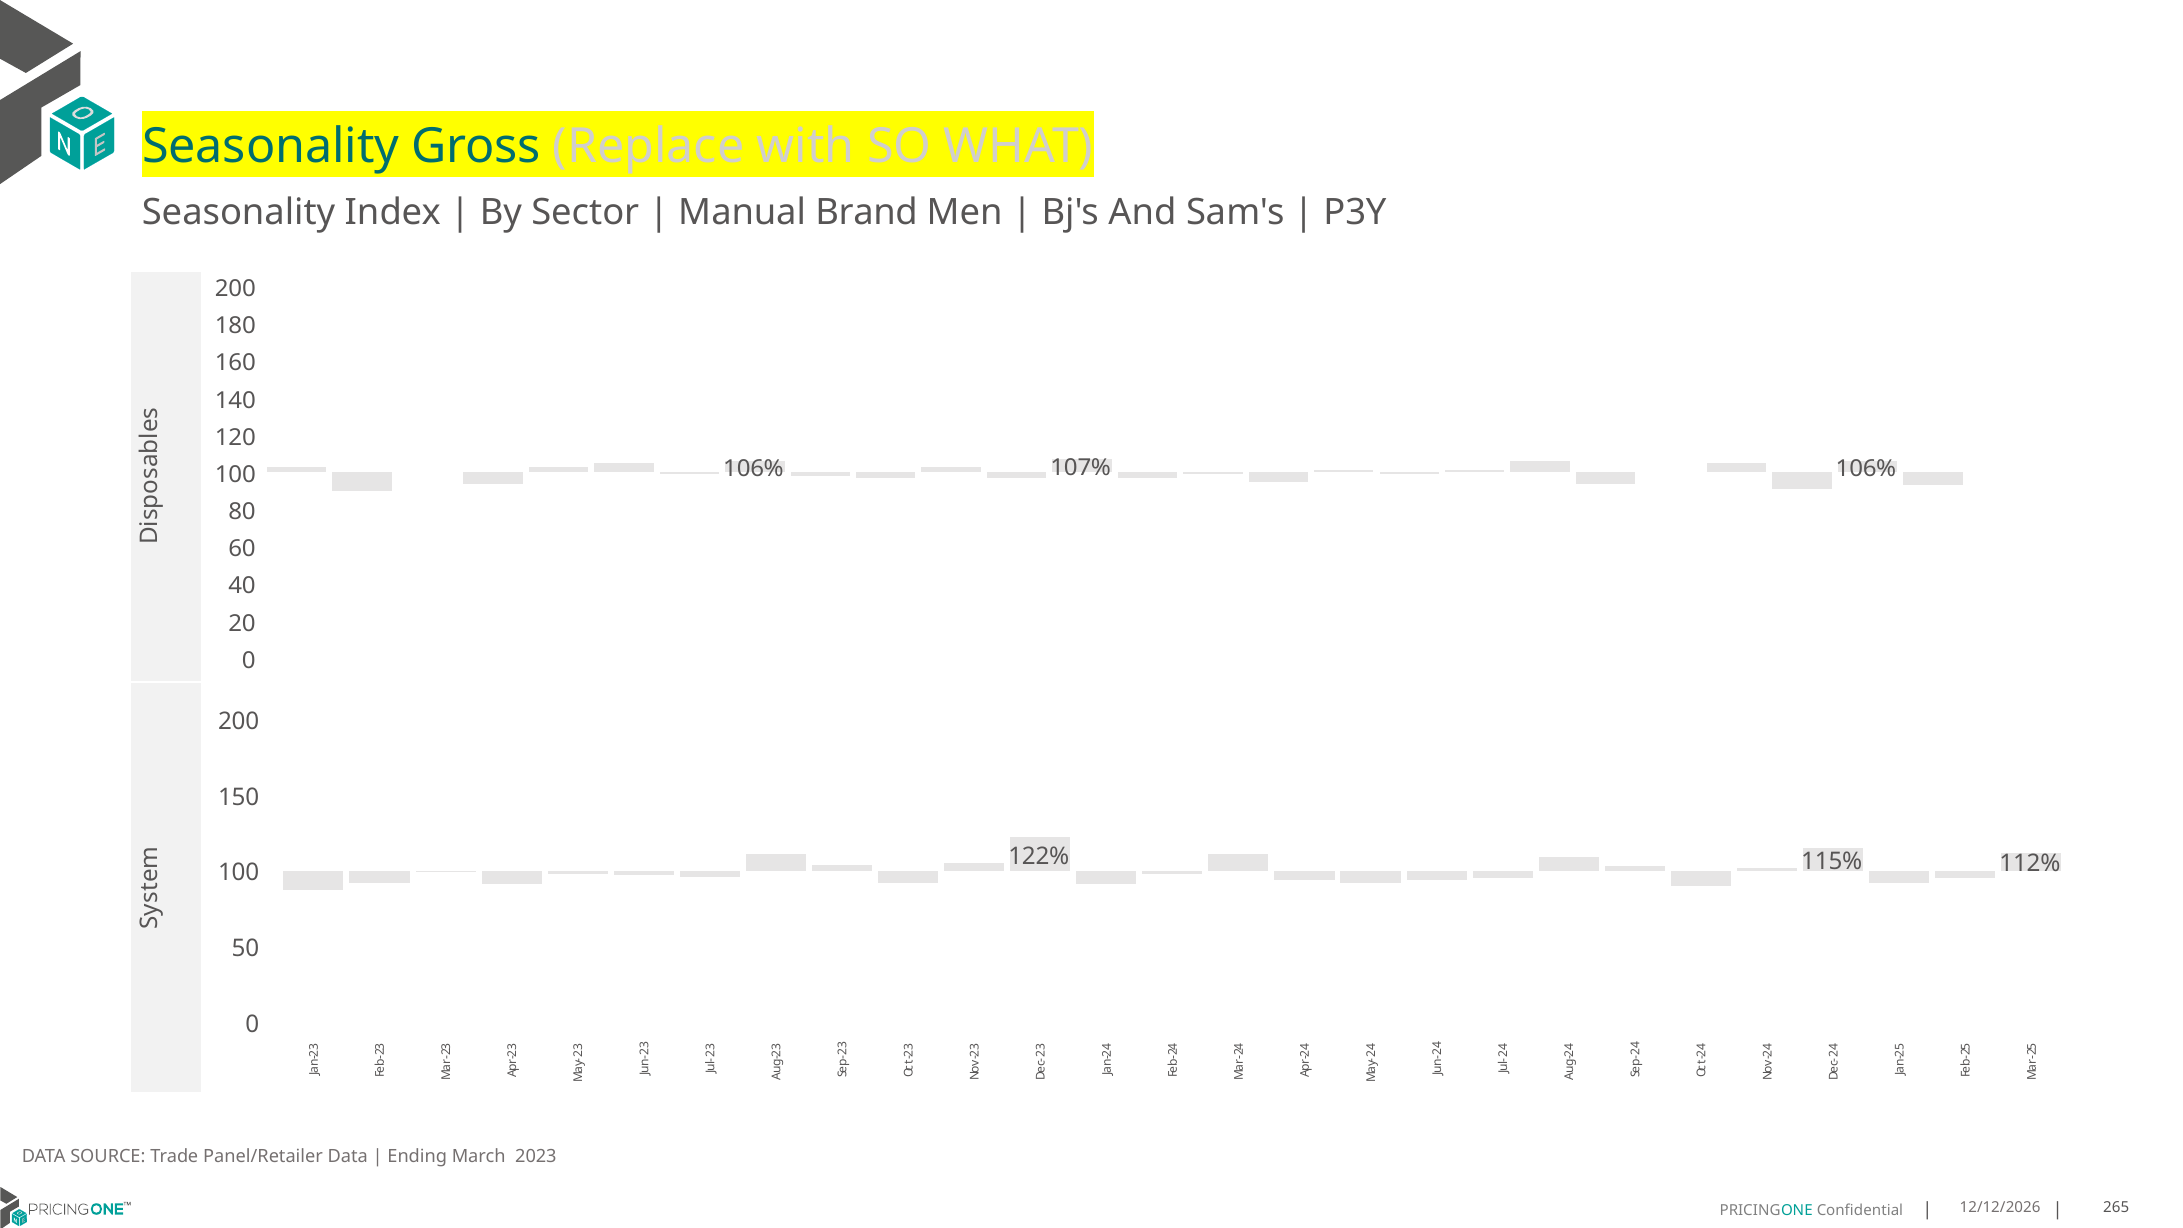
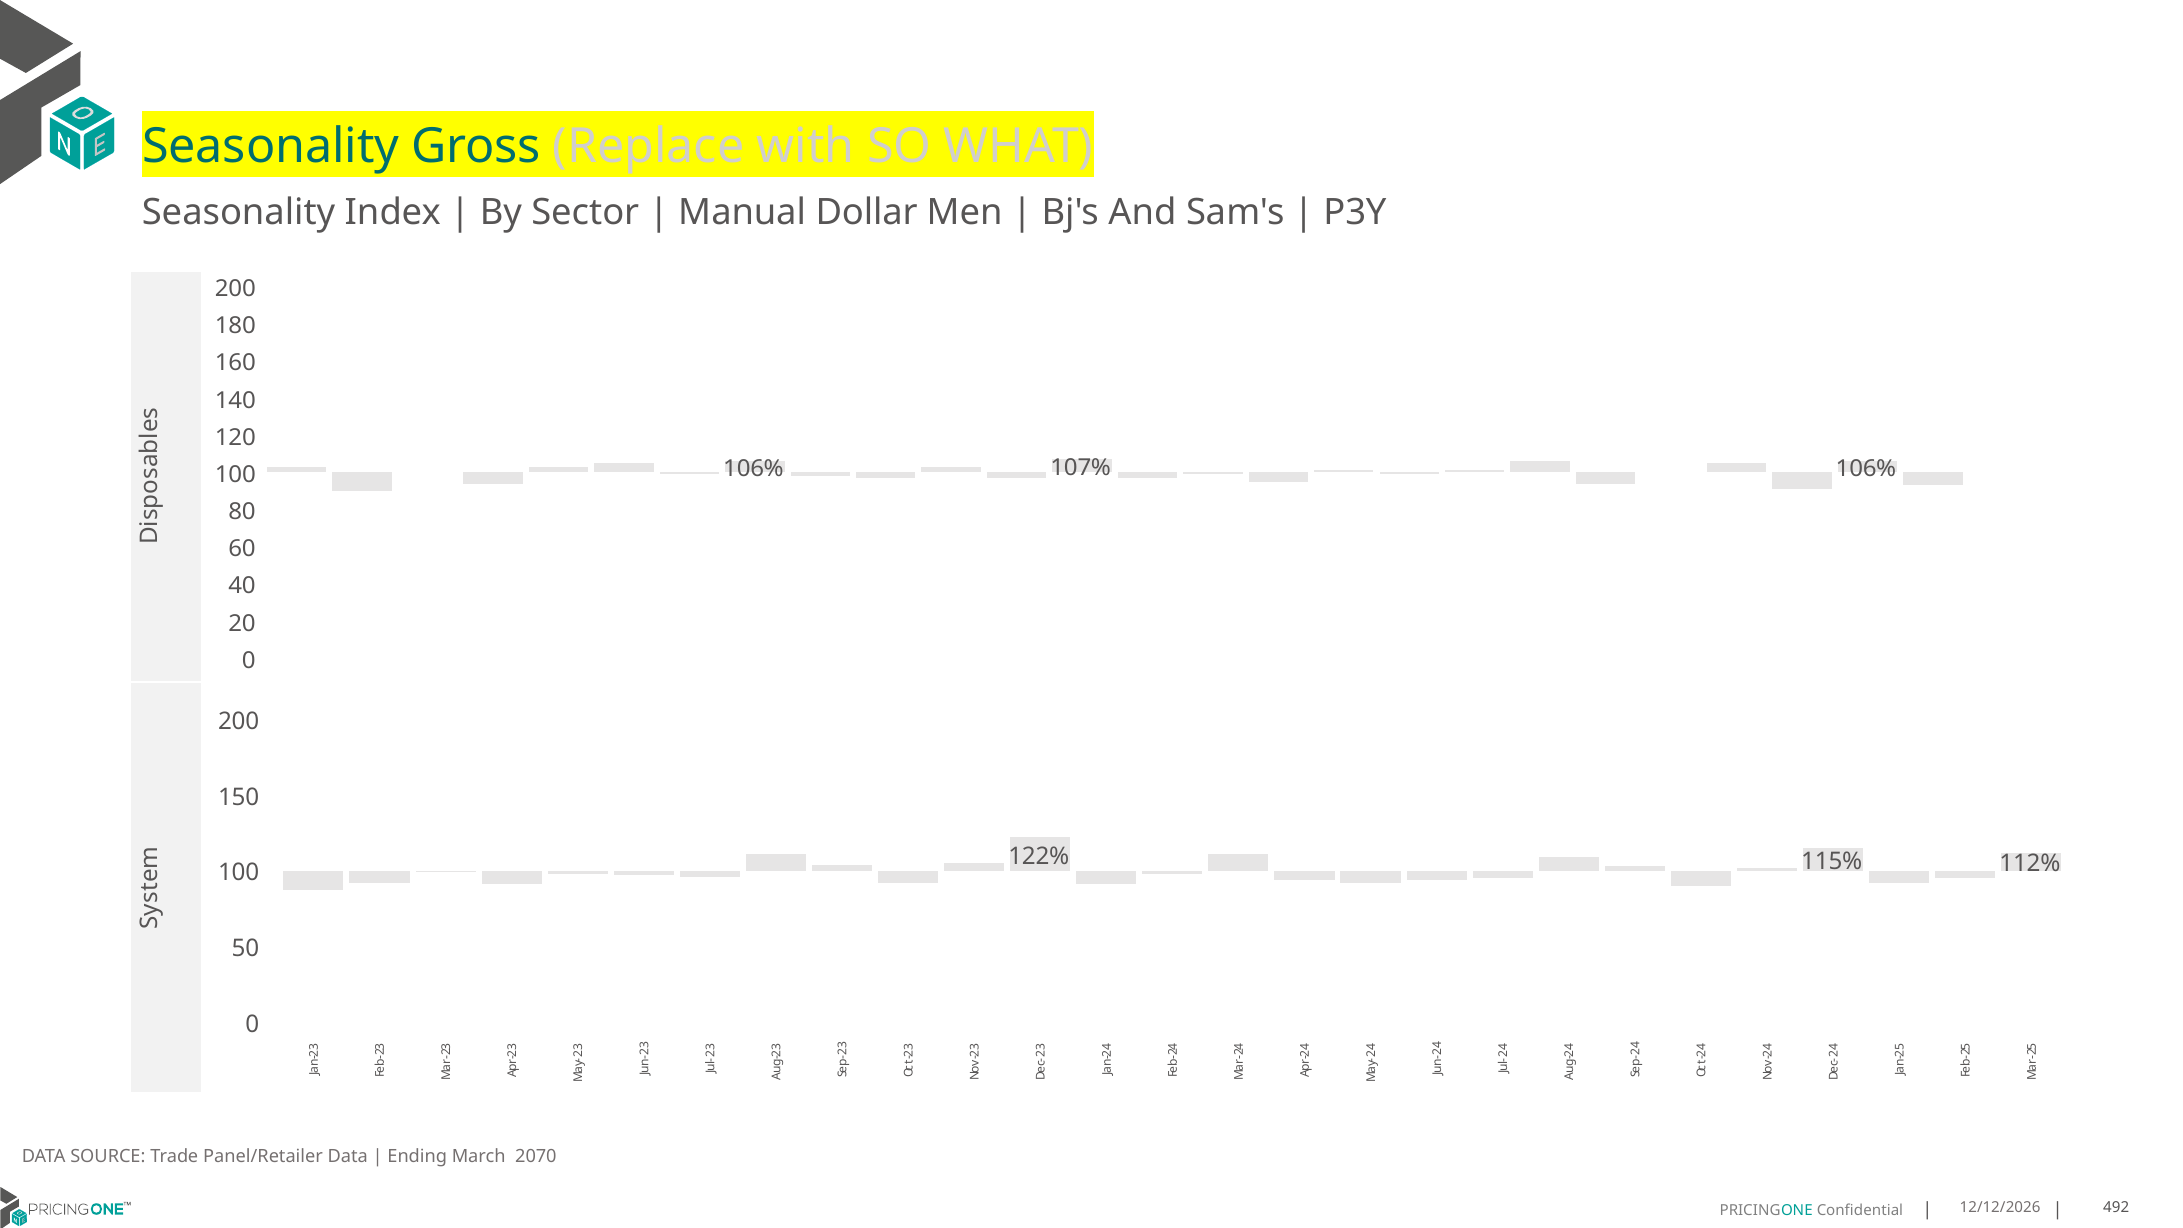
Brand: Brand -> Dollar
2023: 2023 -> 2070
265: 265 -> 492
